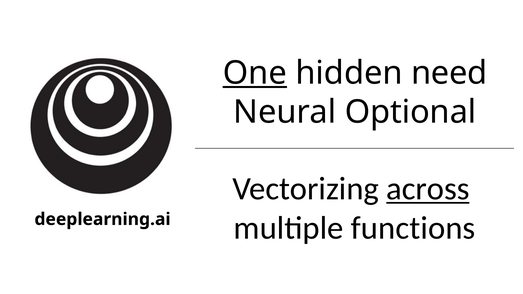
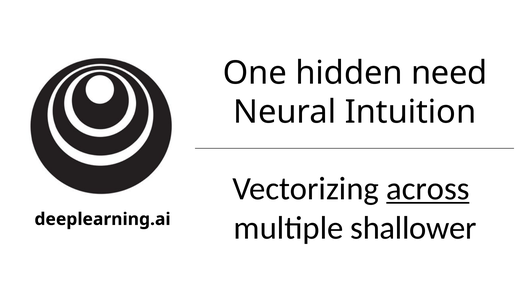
One underline: present -> none
Optional: Optional -> Intuition
functions: functions -> shallower
